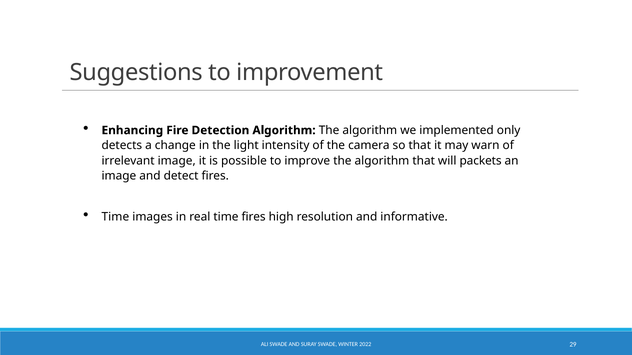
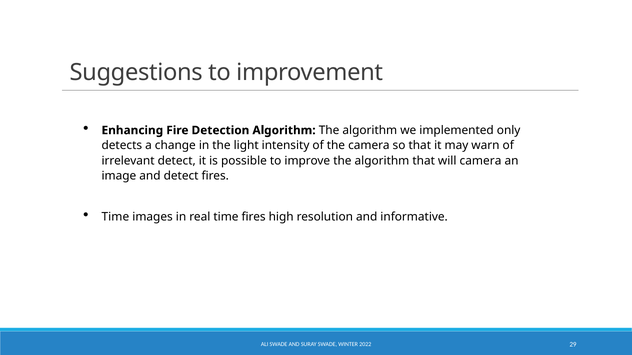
irrelevant image: image -> detect
will packets: packets -> camera
